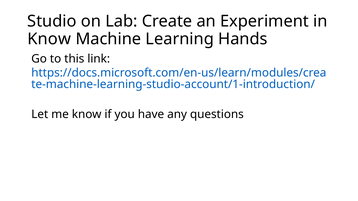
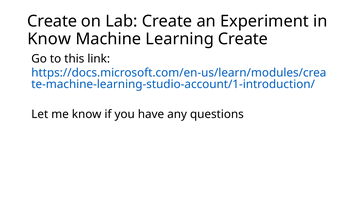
Studio at (52, 21): Studio -> Create
Learning Hands: Hands -> Create
